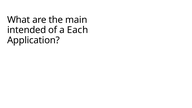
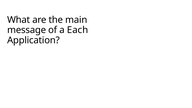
intended: intended -> message
